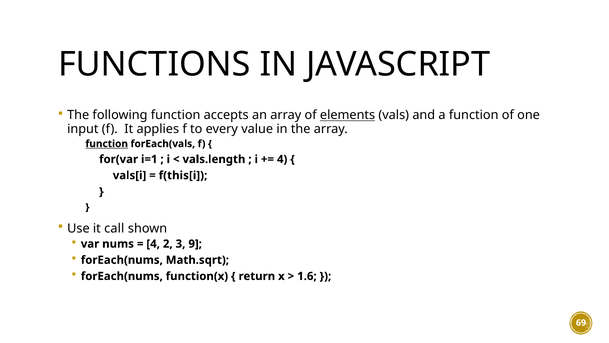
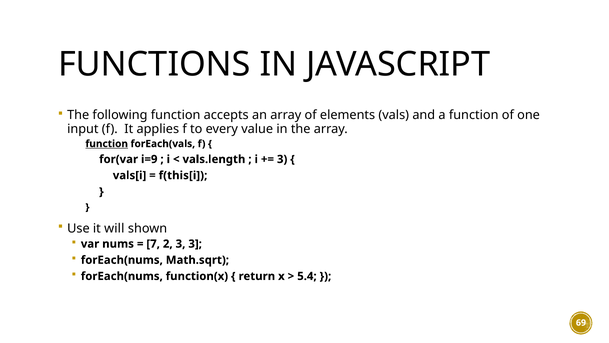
elements underline: present -> none
i=1: i=1 -> i=9
4 at (282, 159): 4 -> 3
call: call -> will
4 at (153, 244): 4 -> 7
3 9: 9 -> 3
1.6: 1.6 -> 5.4
